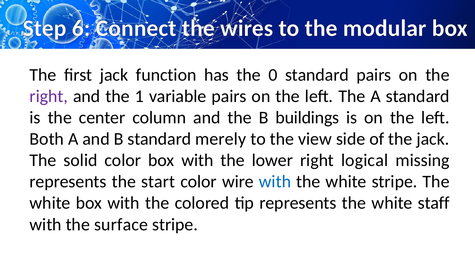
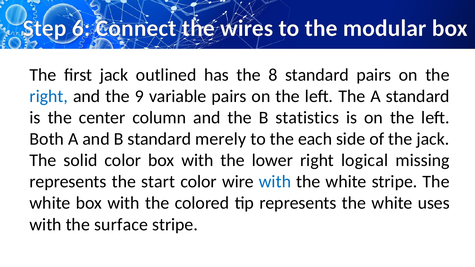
function: function -> outlined
0: 0 -> 8
right at (49, 96) colour: purple -> blue
1: 1 -> 9
buildings: buildings -> statistics
view: view -> each
staff: staff -> uses
